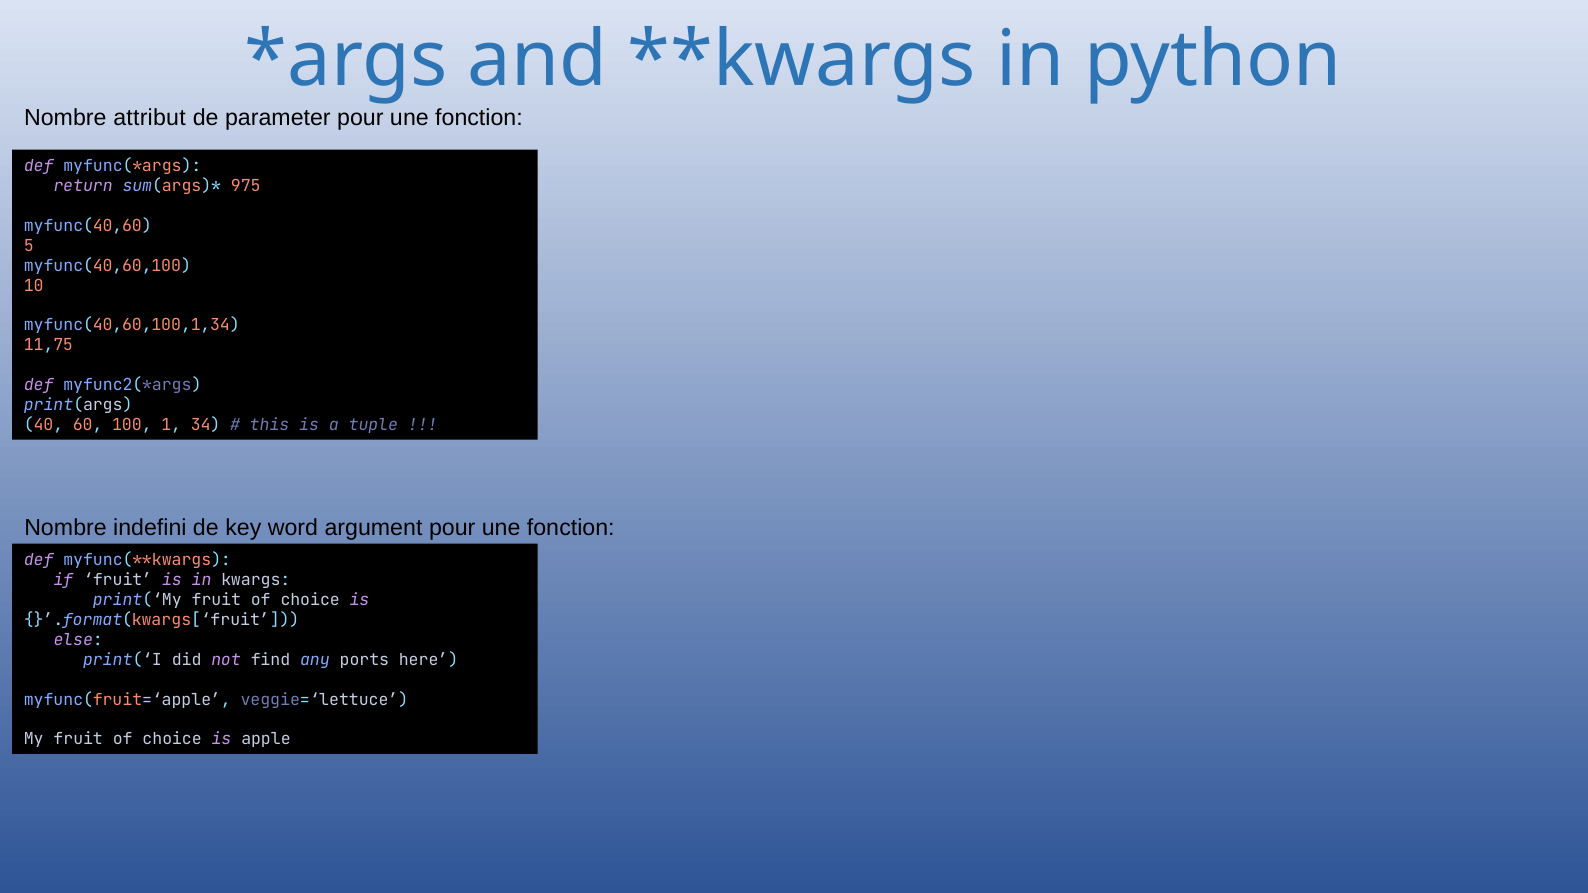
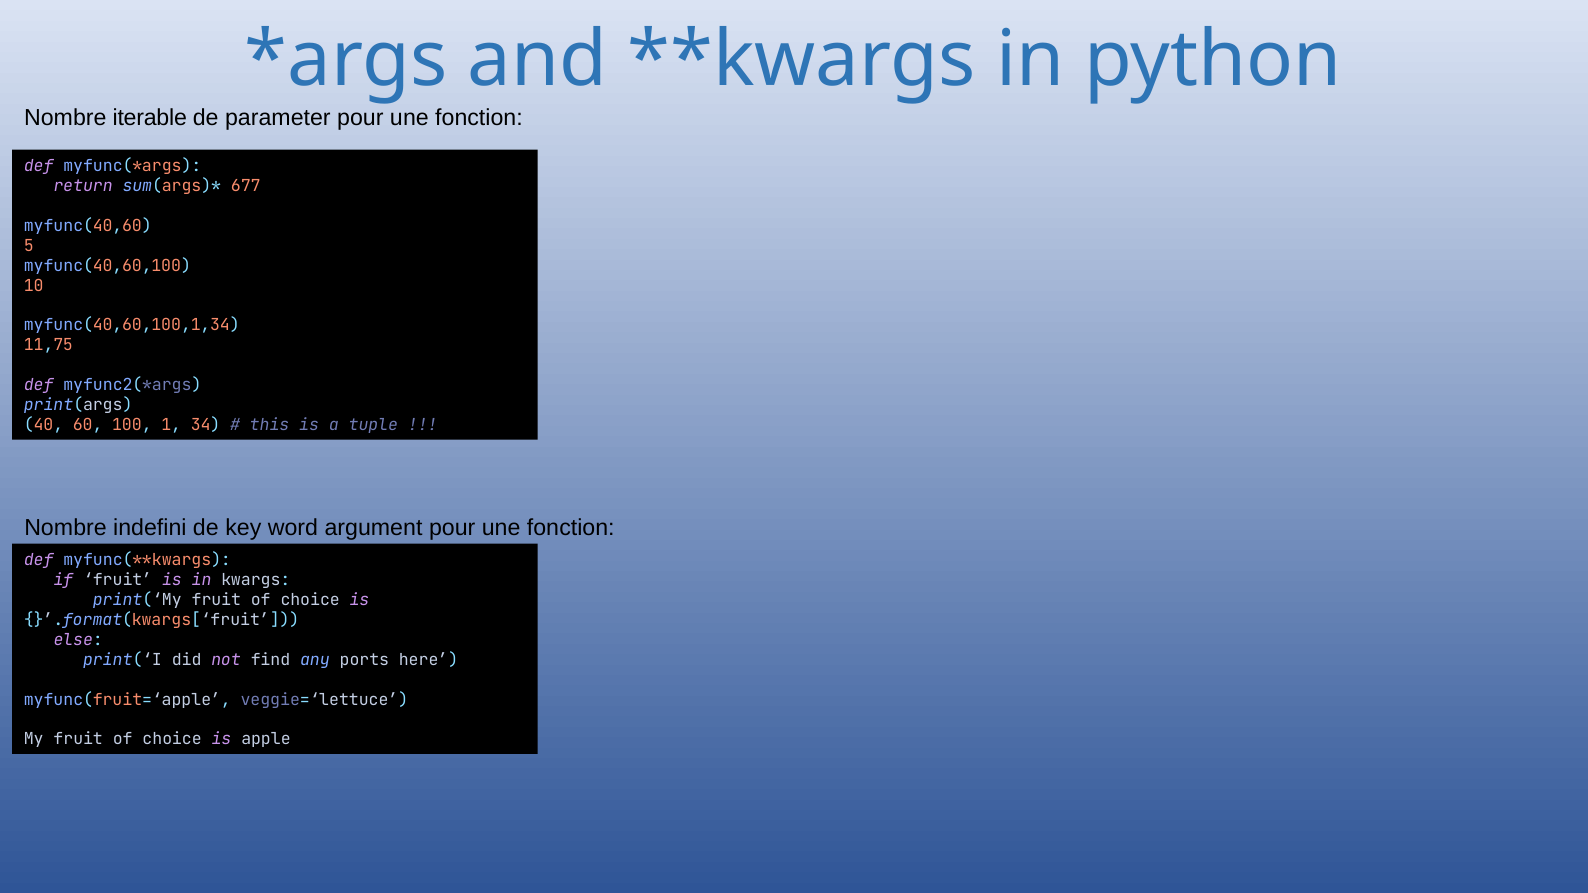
attribut: attribut -> iterable
975: 975 -> 677
